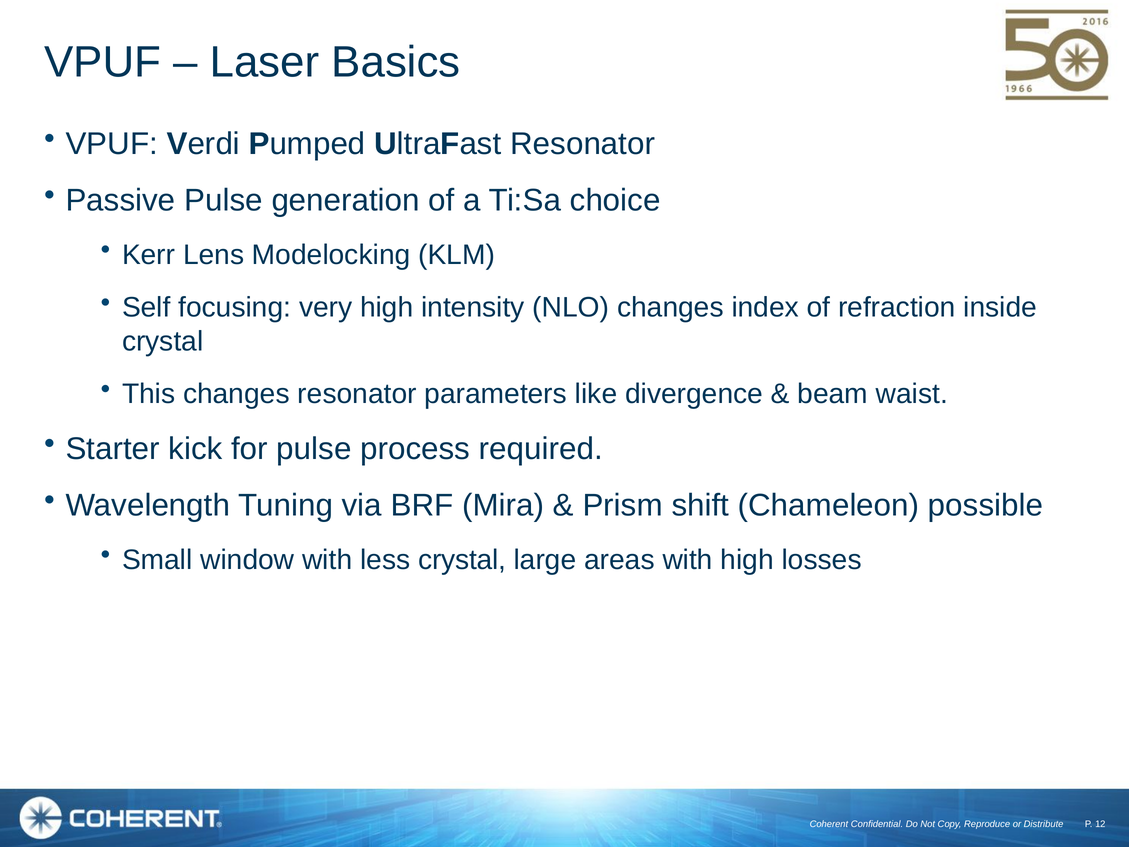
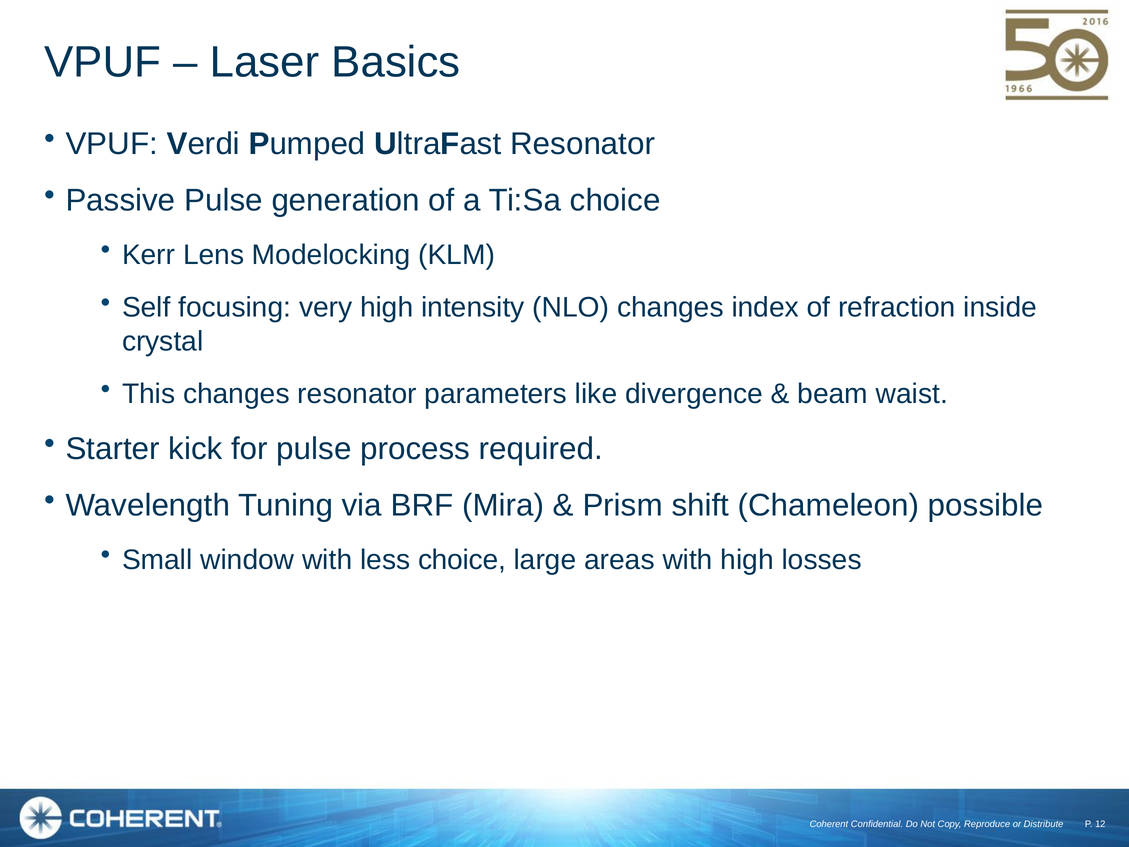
less crystal: crystal -> choice
